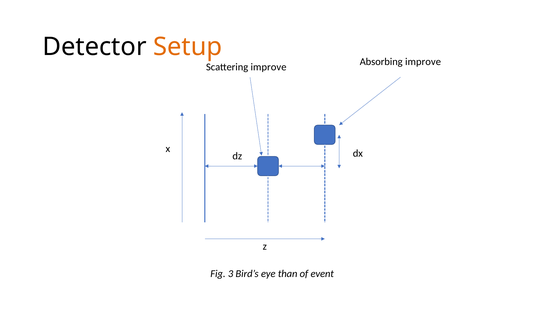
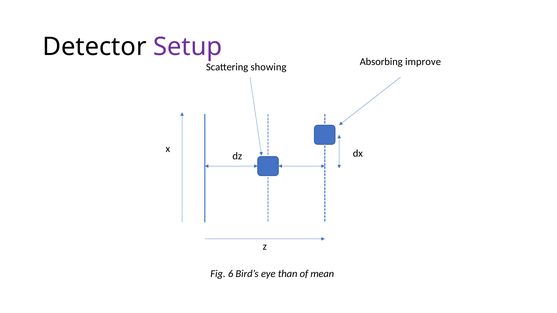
Setup colour: orange -> purple
Scattering improve: improve -> showing
3: 3 -> 6
event: event -> mean
